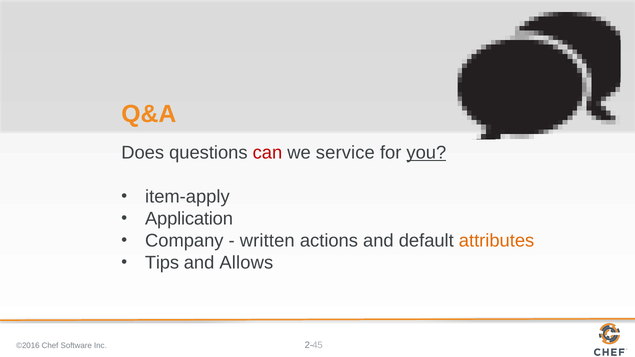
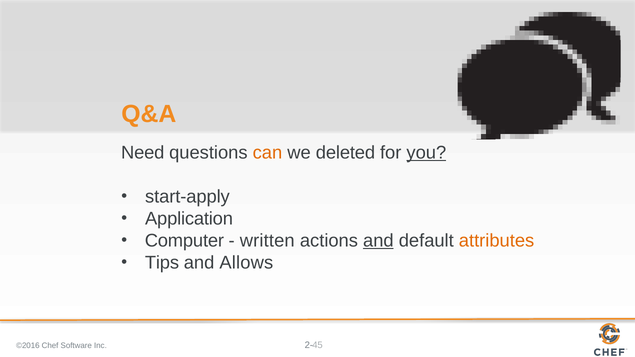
Does: Does -> Need
can colour: red -> orange
service: service -> deleted
item-apply: item-apply -> start-apply
Company: Company -> Computer
and at (378, 241) underline: none -> present
